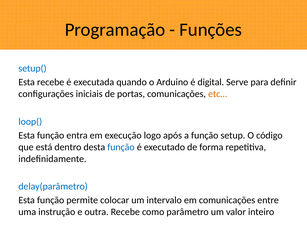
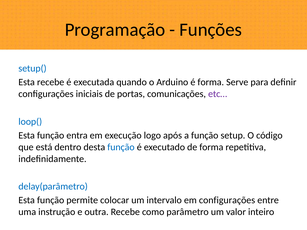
é digital: digital -> forma
etc… colour: orange -> purple
em comunicações: comunicações -> configurações
